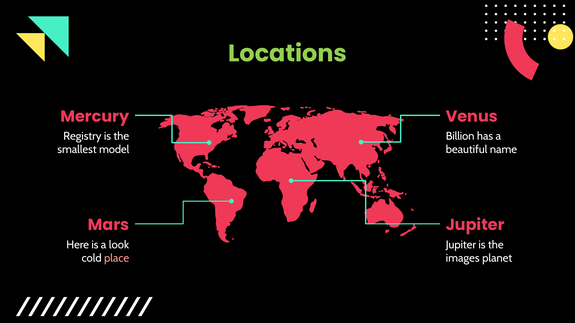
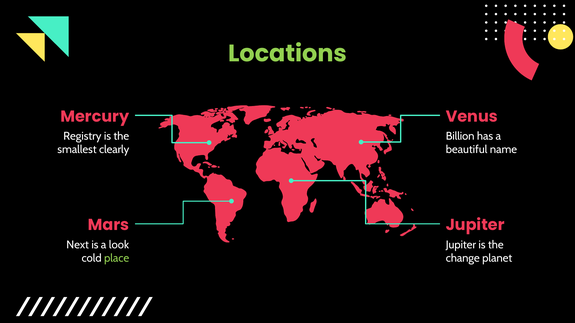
model: model -> clearly
Here: Here -> Next
place colour: pink -> light green
images: images -> change
